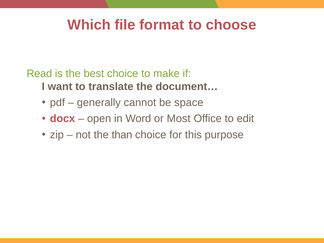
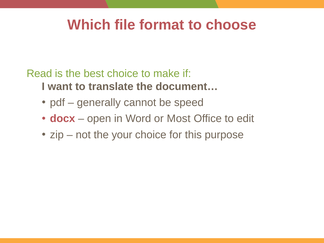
space: space -> speed
than: than -> your
